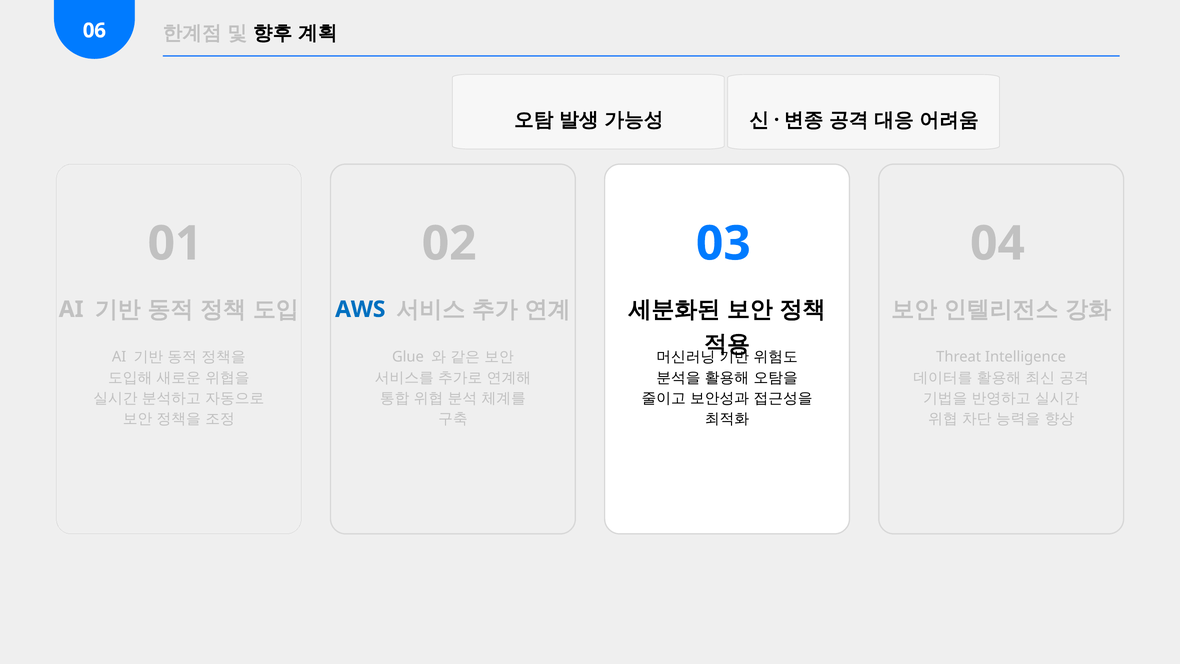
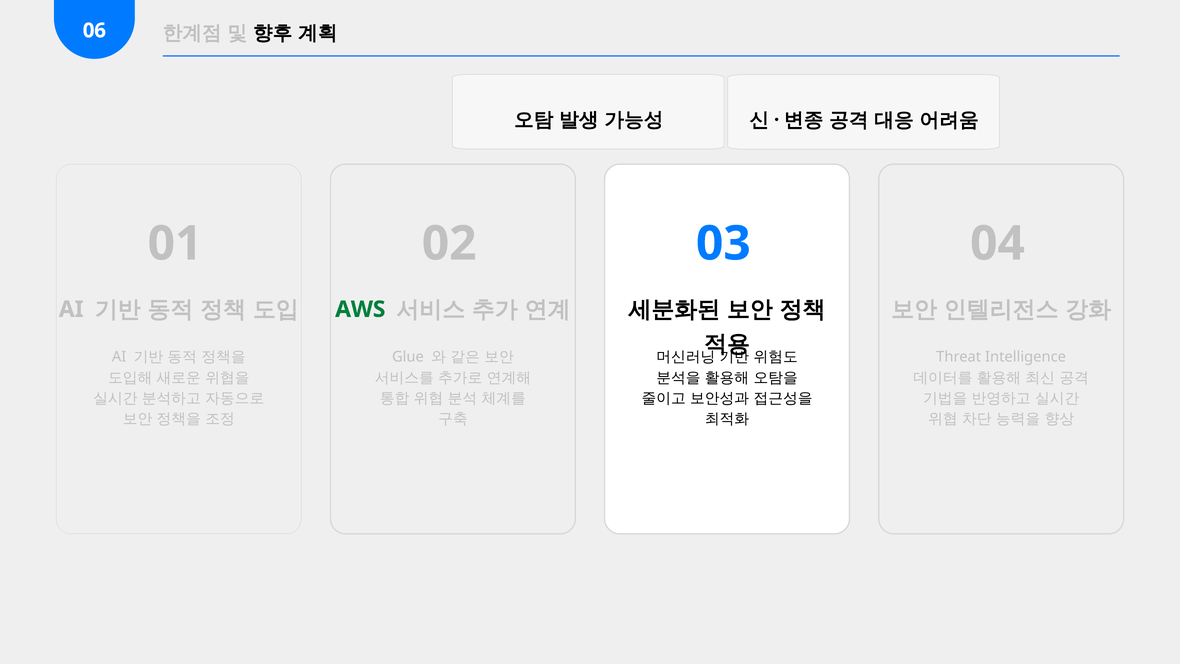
AWS colour: blue -> green
